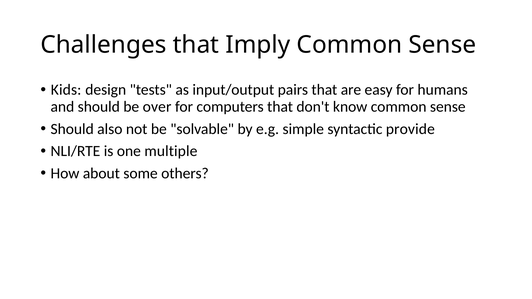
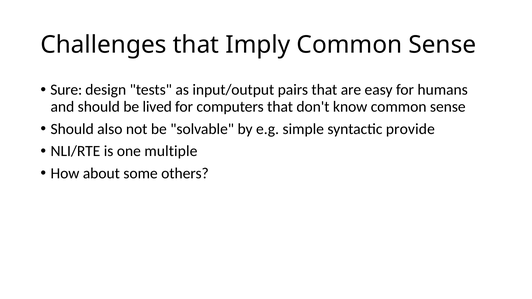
Kids: Kids -> Sure
over: over -> lived
